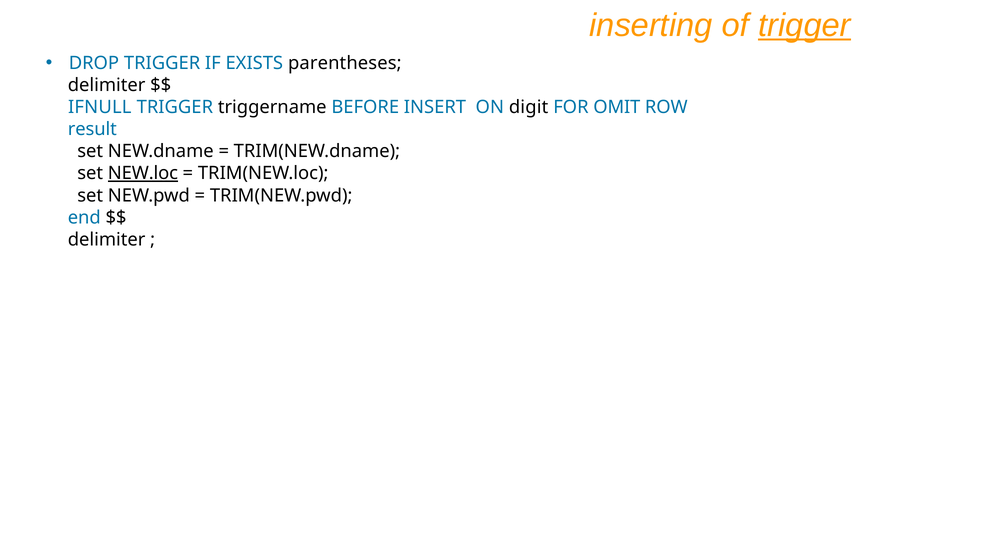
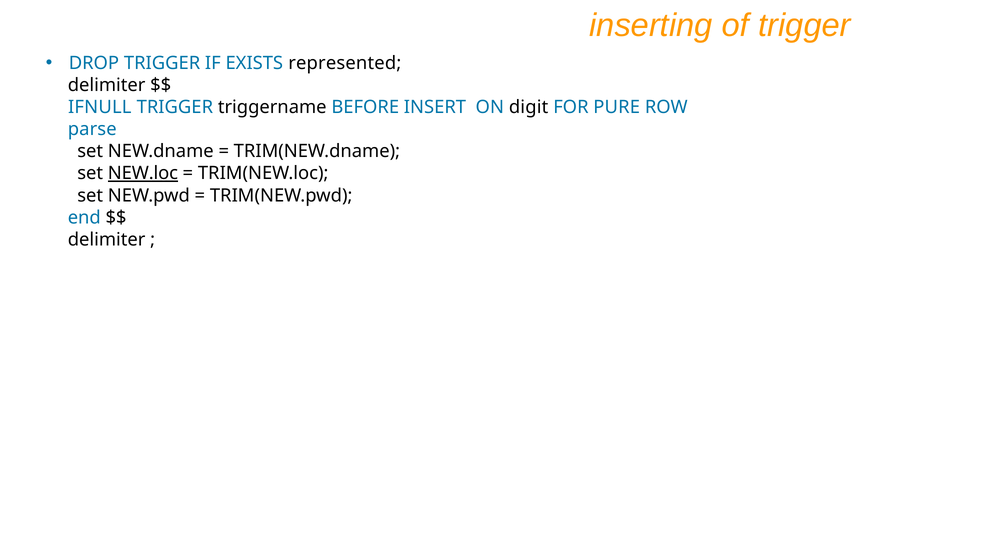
trigger at (804, 26) underline: present -> none
parentheses: parentheses -> represented
OMIT: OMIT -> PURE
result: result -> parse
